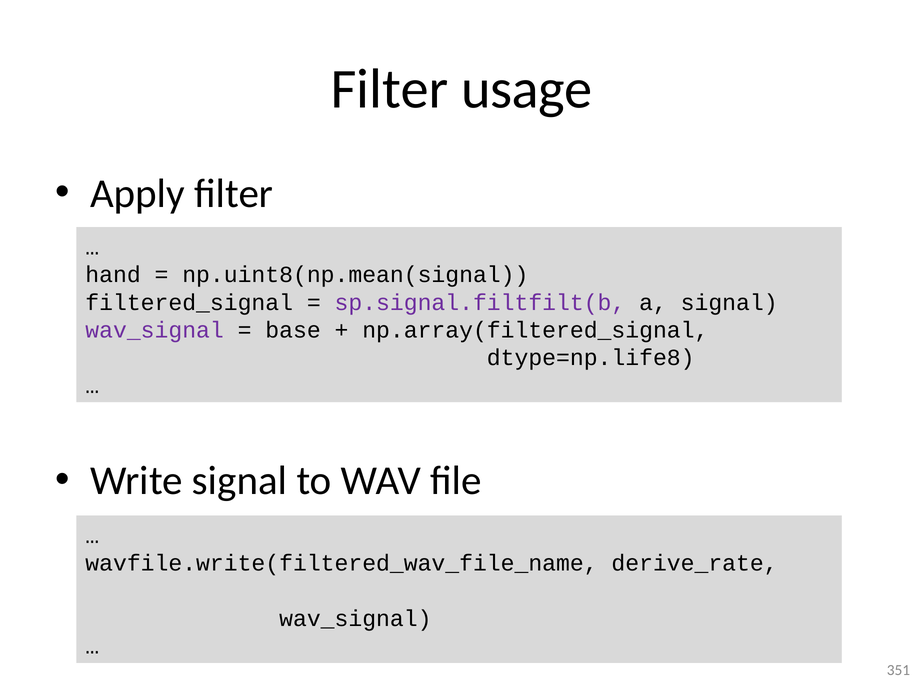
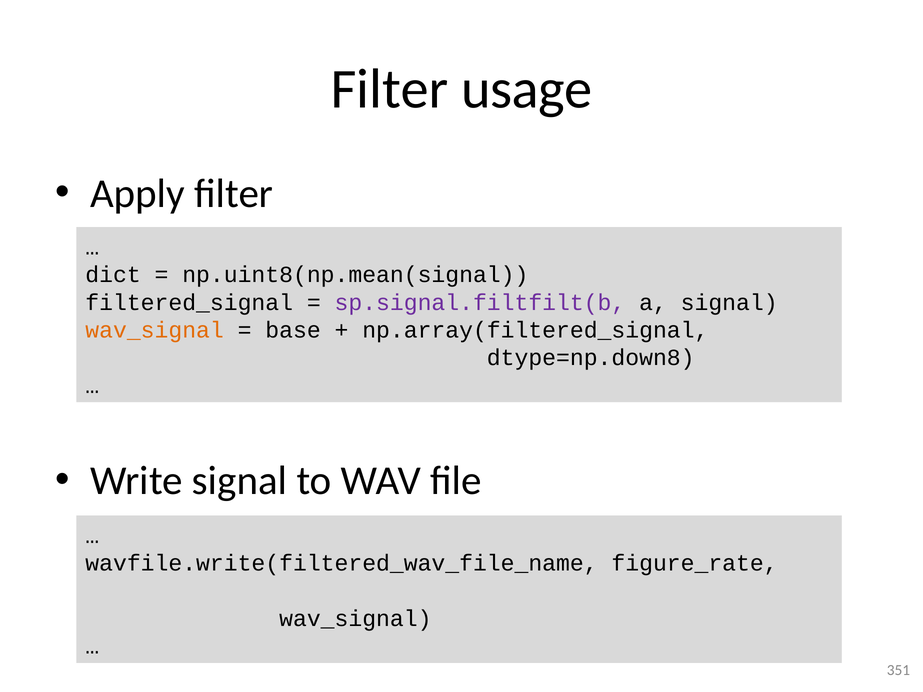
hand: hand -> dict
wav_signal at (155, 330) colour: purple -> orange
dtype=np.life8: dtype=np.life8 -> dtype=np.down8
derive_rate: derive_rate -> figure_rate
